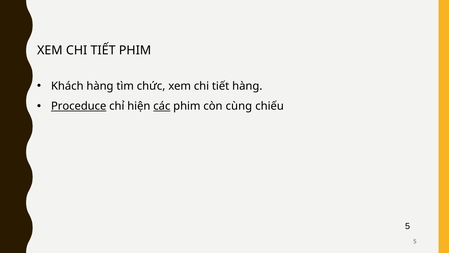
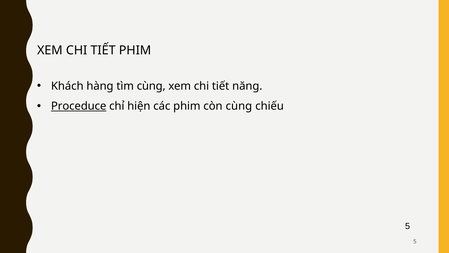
tìm chức: chức -> cùng
tiết hàng: hàng -> năng
các underline: present -> none
